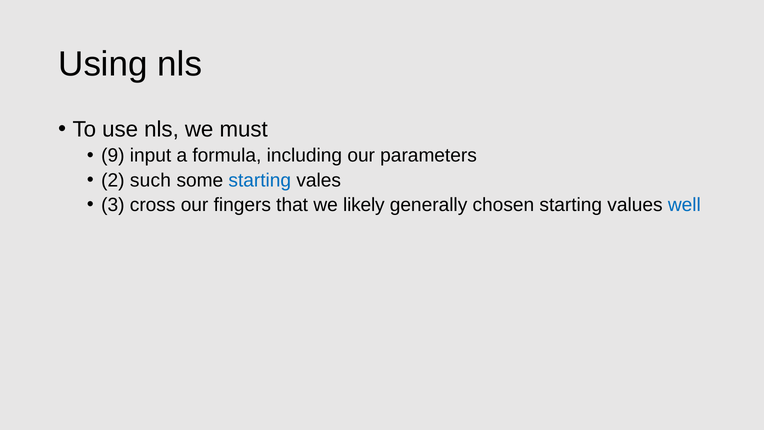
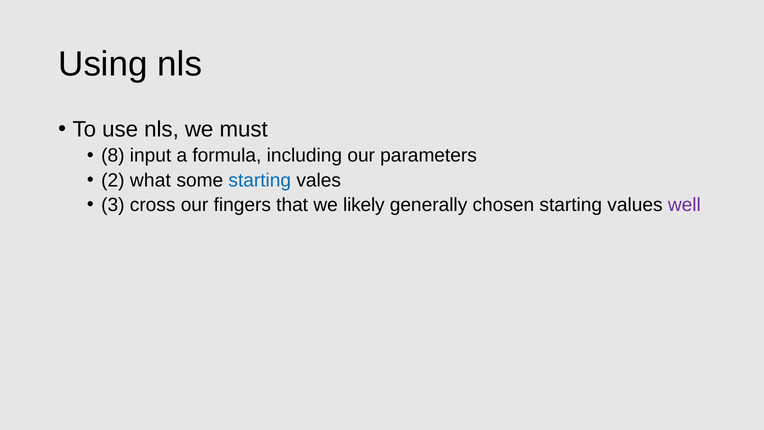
9: 9 -> 8
such: such -> what
well colour: blue -> purple
